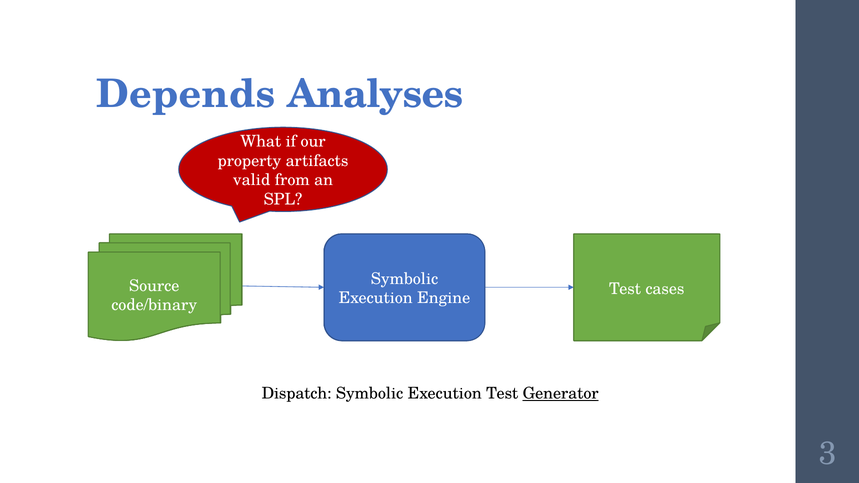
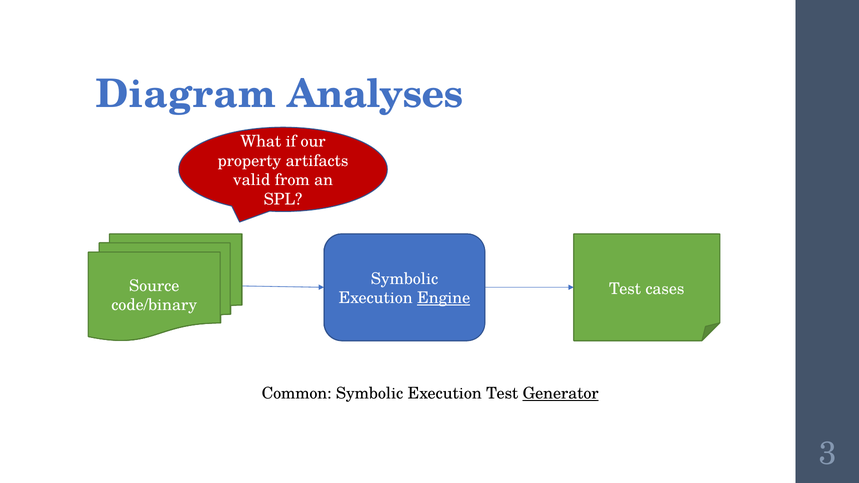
Depends: Depends -> Diagram
Engine underline: none -> present
Dispatch: Dispatch -> Common
